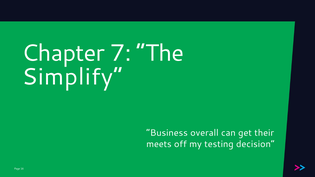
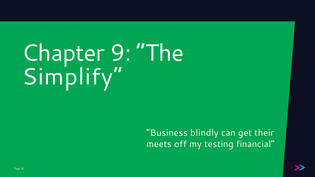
7: 7 -> 9
overall: overall -> blindly
decision: decision -> financial
